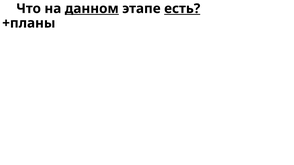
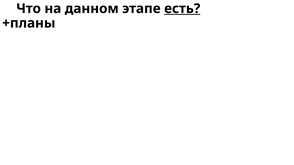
данном underline: present -> none
